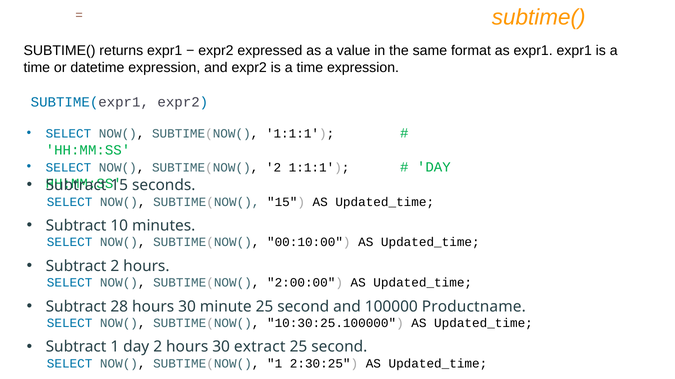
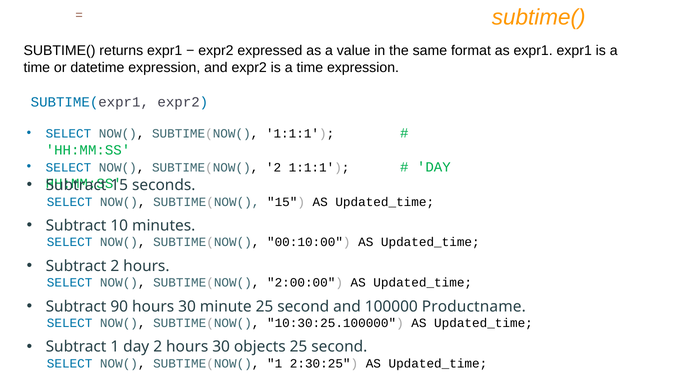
28: 28 -> 90
extract: extract -> objects
